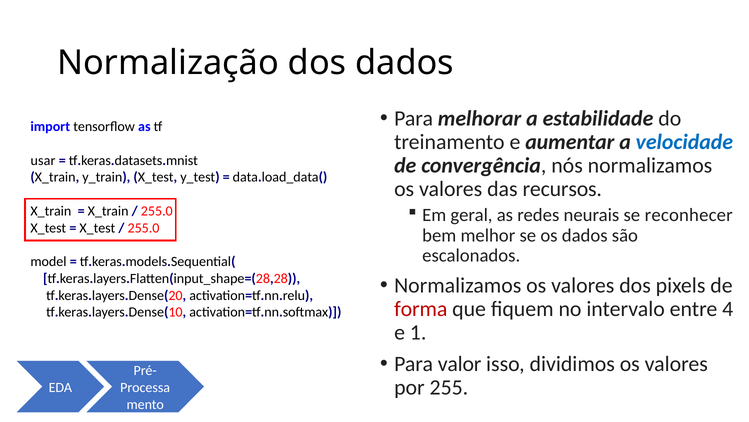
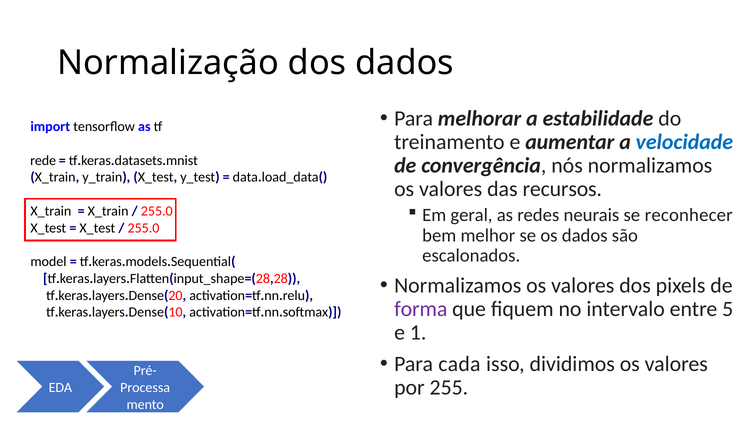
usar: usar -> rede
forma colour: red -> purple
4: 4 -> 5
valor: valor -> cada
